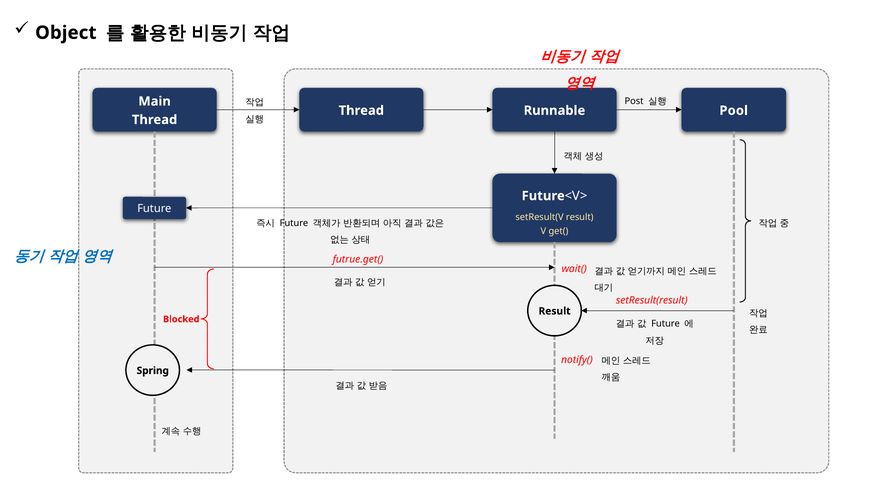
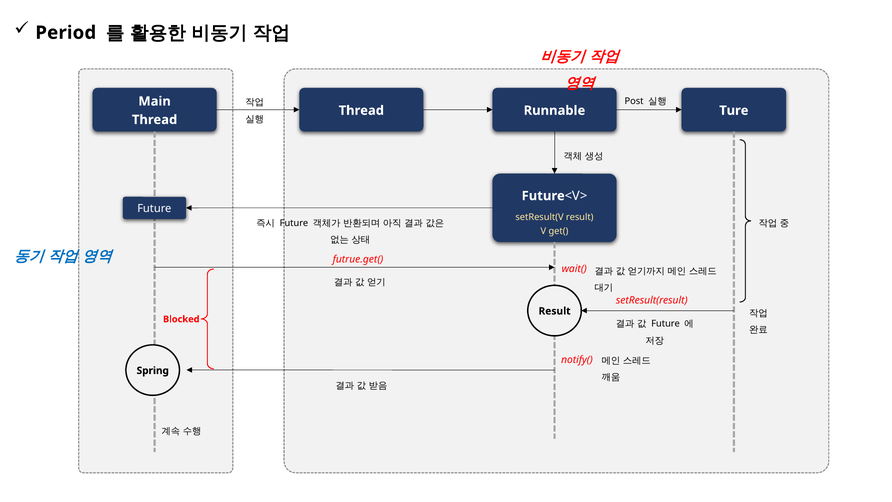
Object: Object -> Period
Pool: Pool -> Ture
